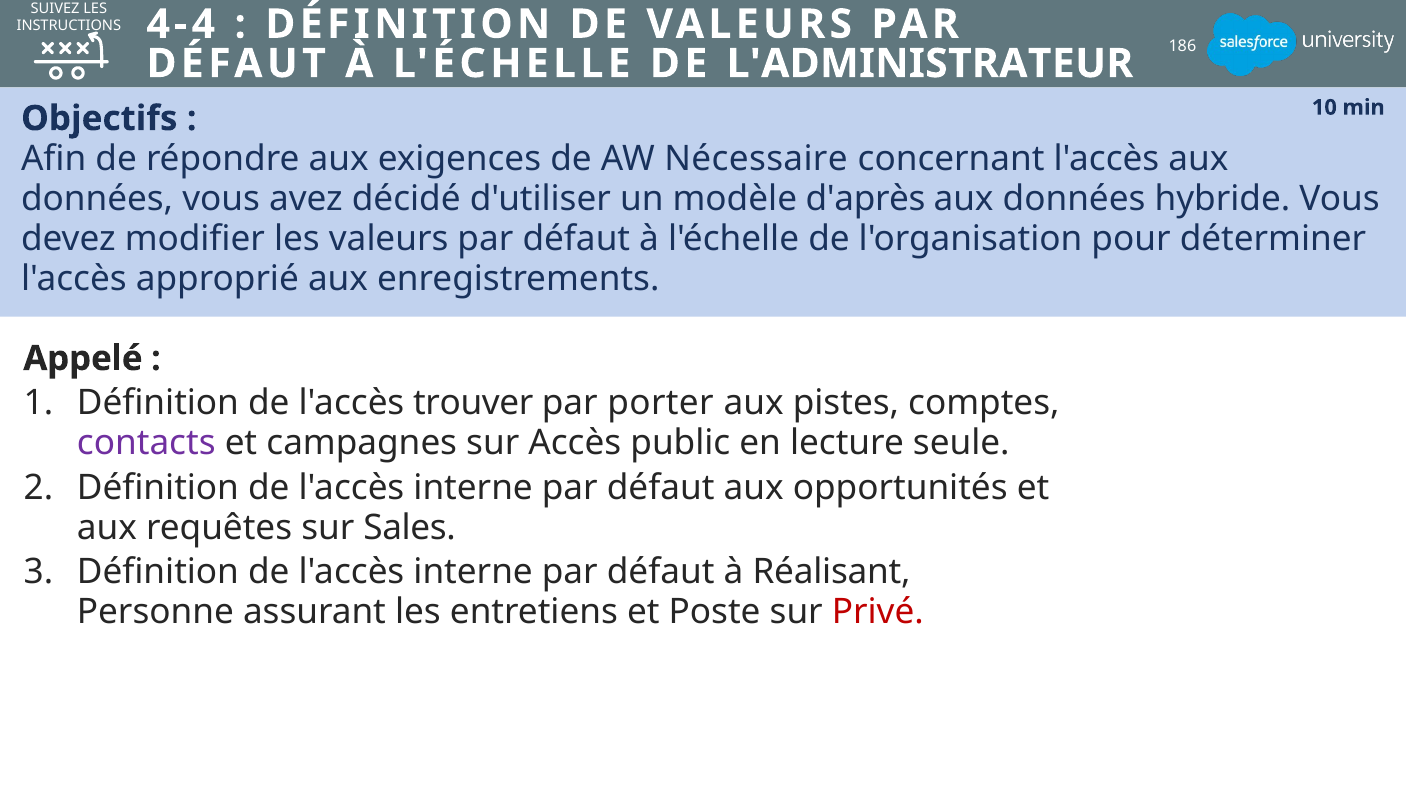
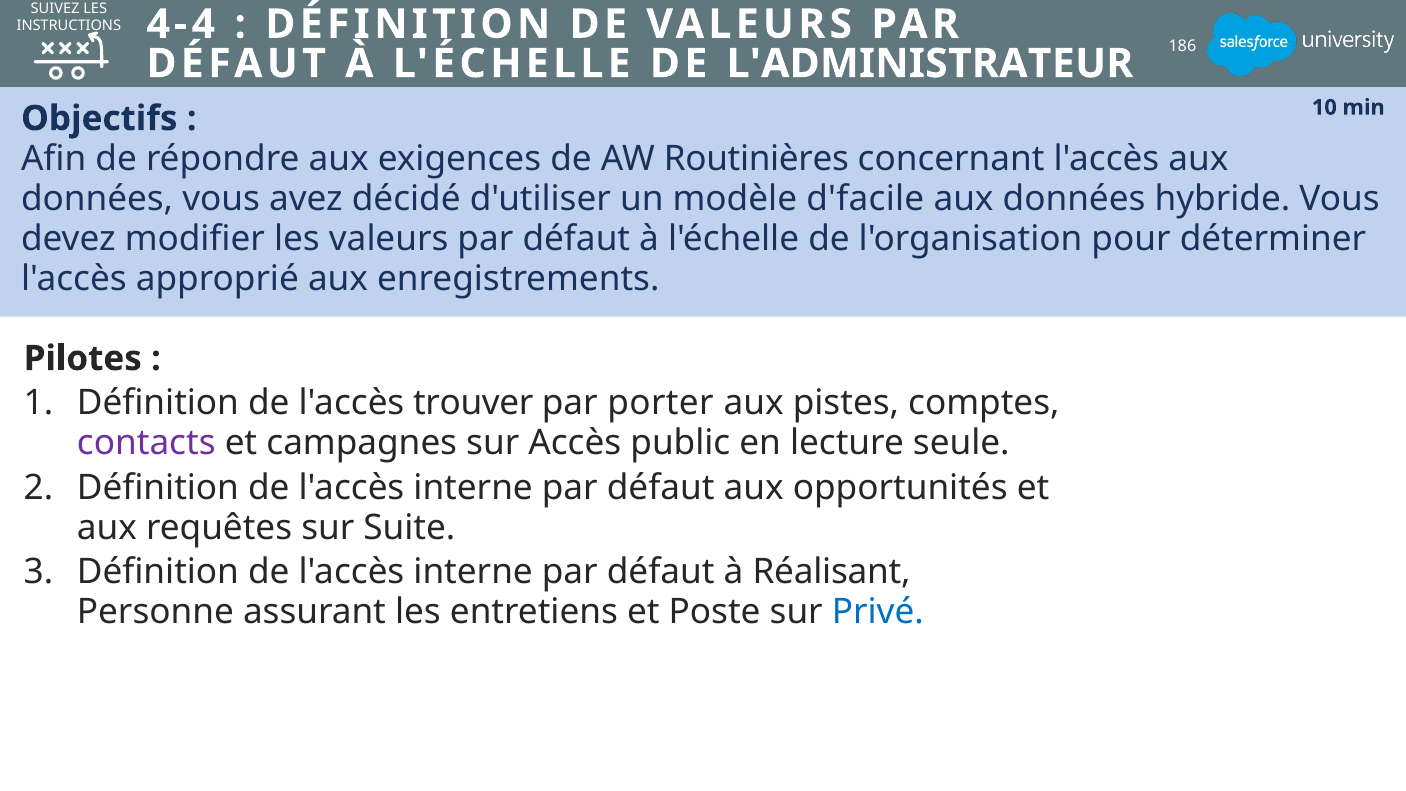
Nécessaire: Nécessaire -> Routinières
d'après: d'après -> d'facile
Appelé: Appelé -> Pilotes
Sales: Sales -> Suite
Privé colour: red -> blue
